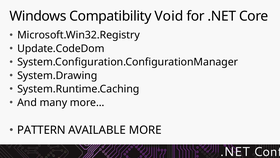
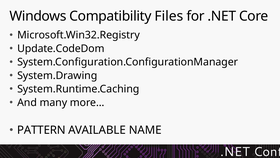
Void: Void -> Files
MORE: MORE -> NAME
